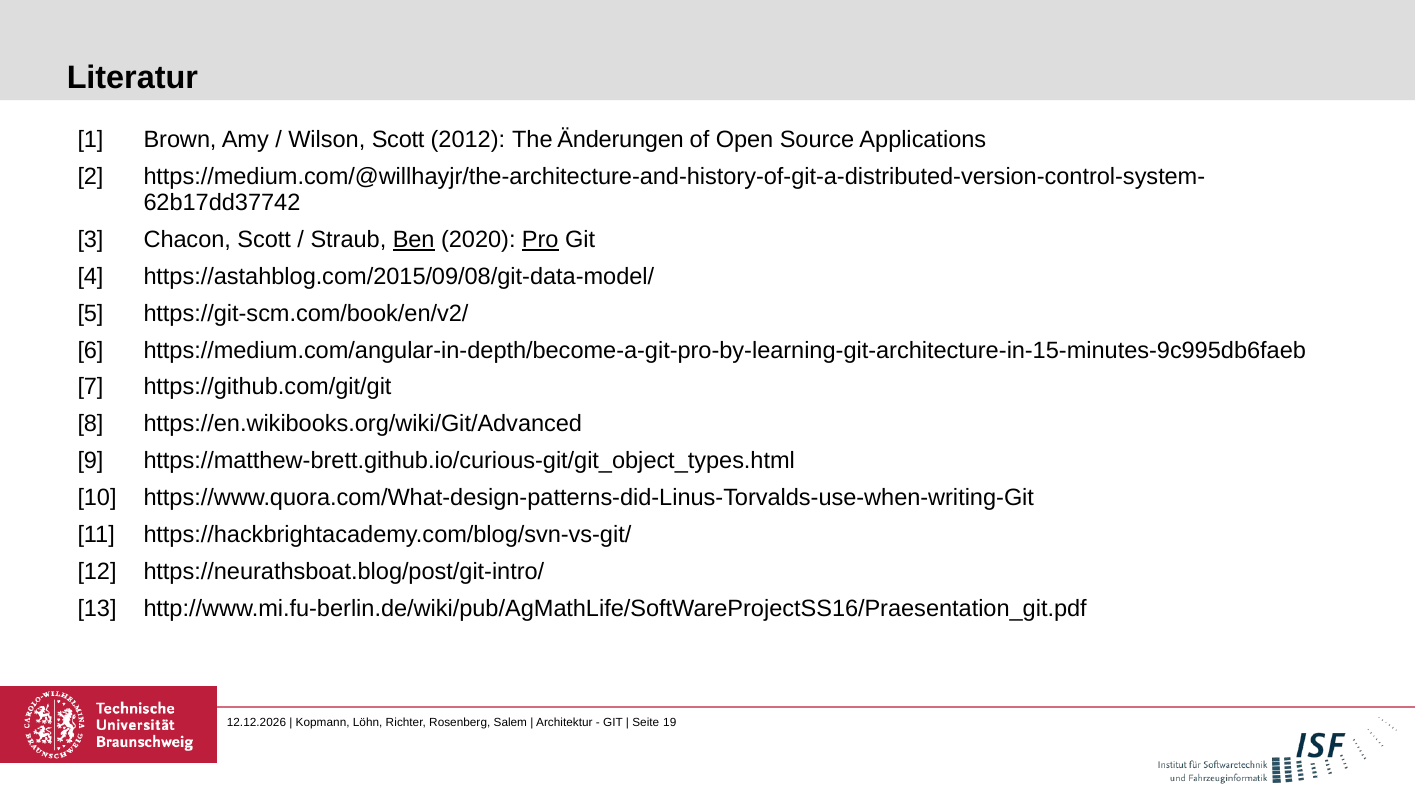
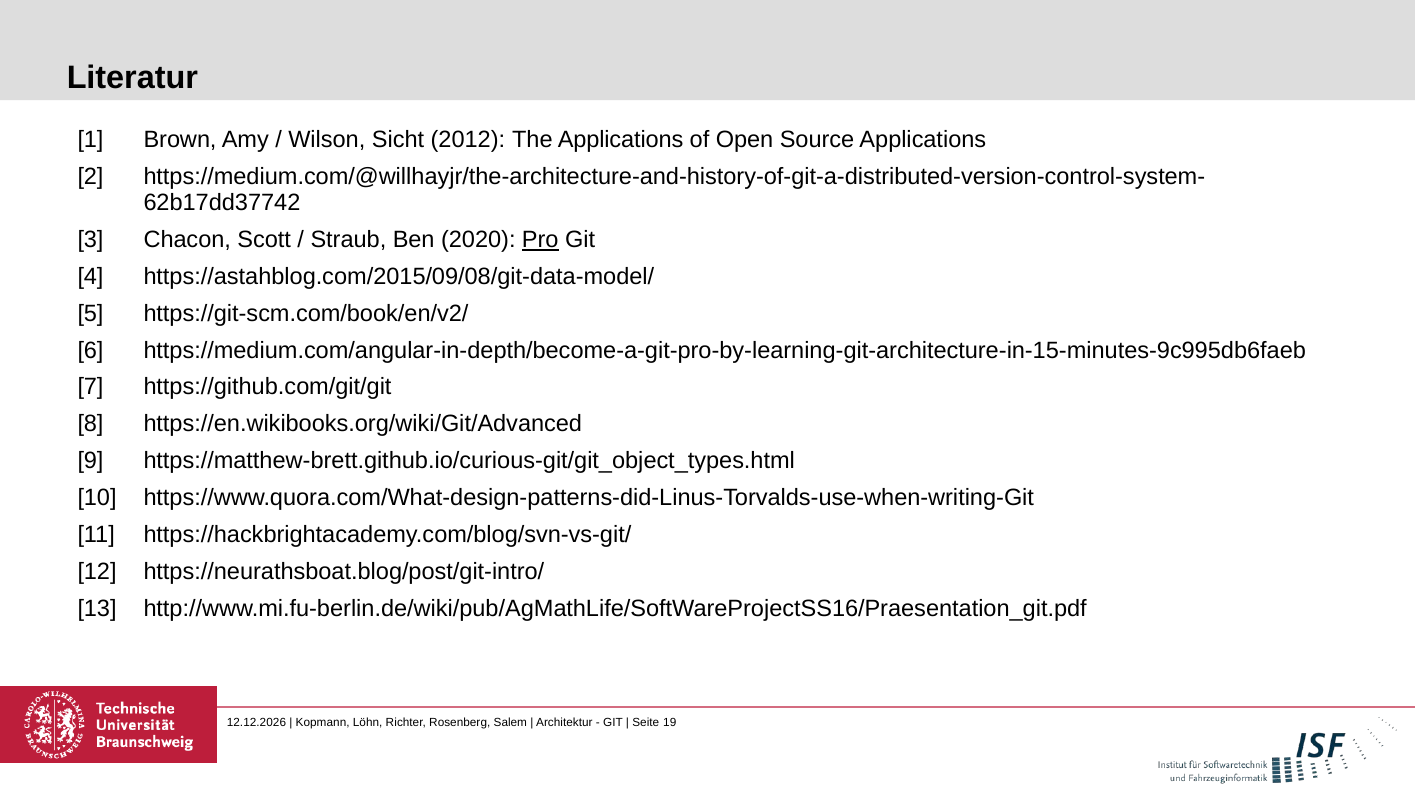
Wilson Scott: Scott -> Sicht
The Änderungen: Änderungen -> Applications
Ben underline: present -> none
